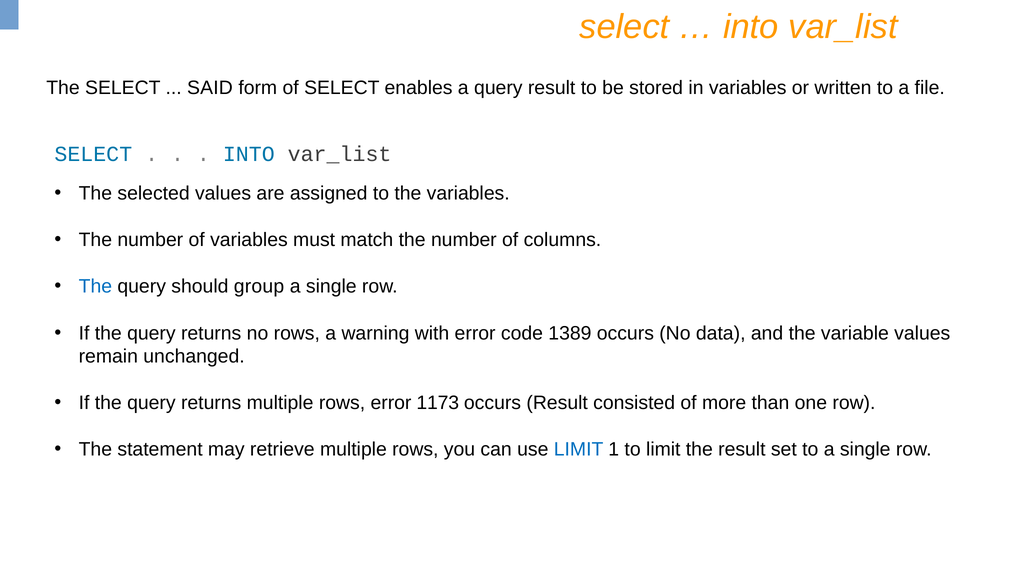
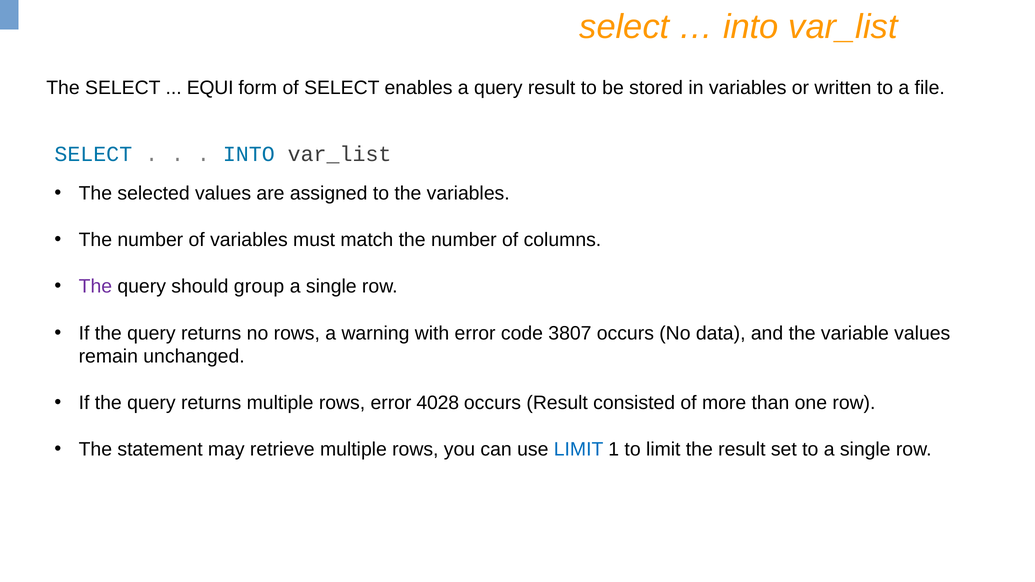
SAID: SAID -> EQUI
The at (95, 287) colour: blue -> purple
1389: 1389 -> 3807
1173: 1173 -> 4028
